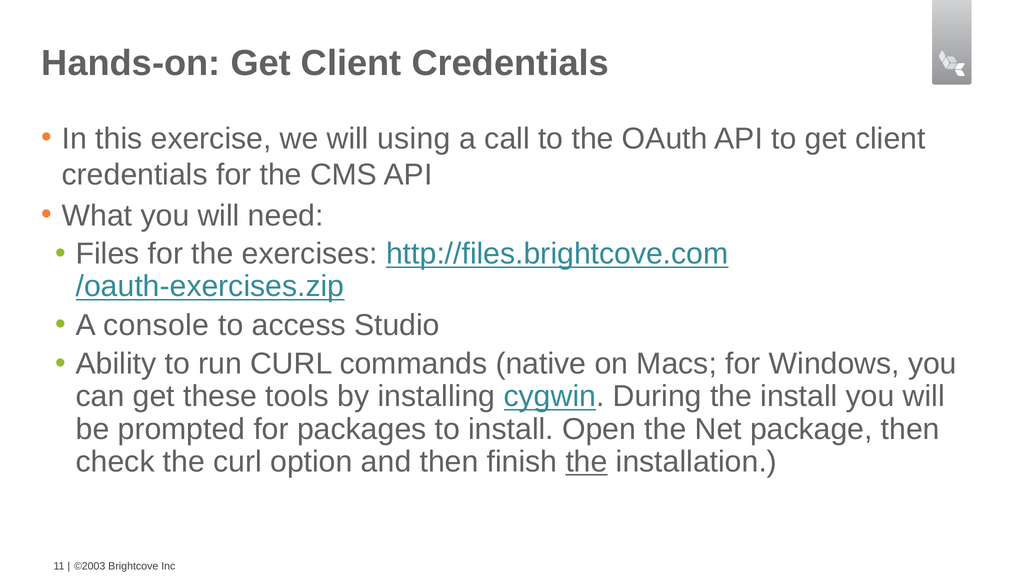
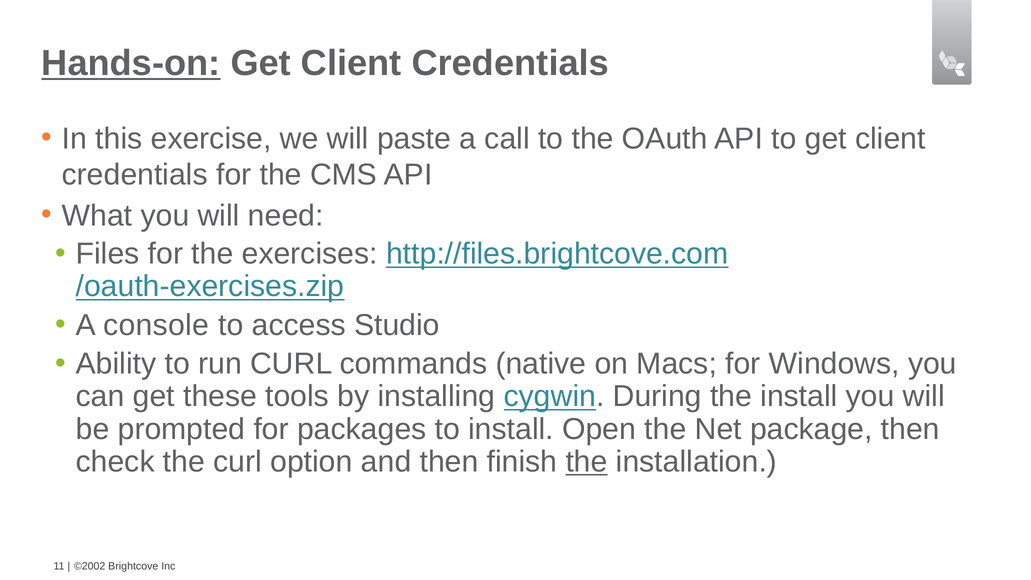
Hands-on underline: none -> present
using: using -> paste
©2003: ©2003 -> ©2002
